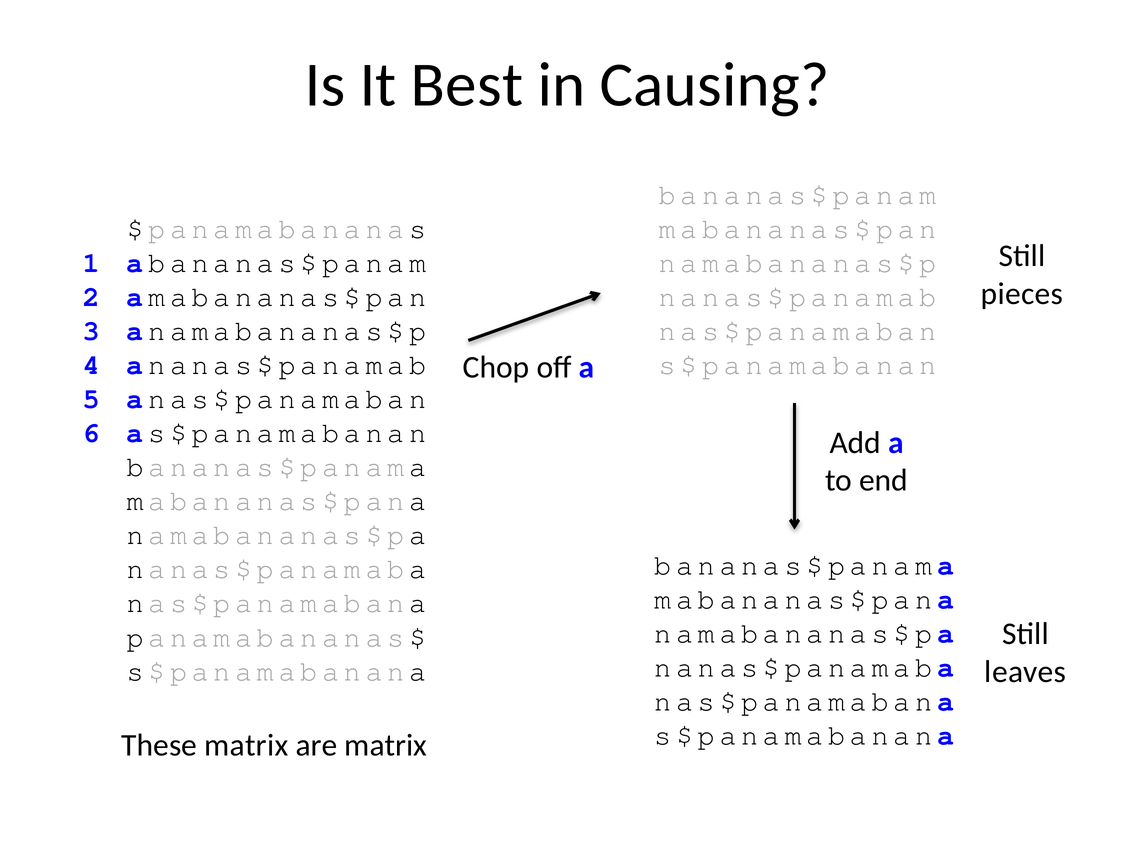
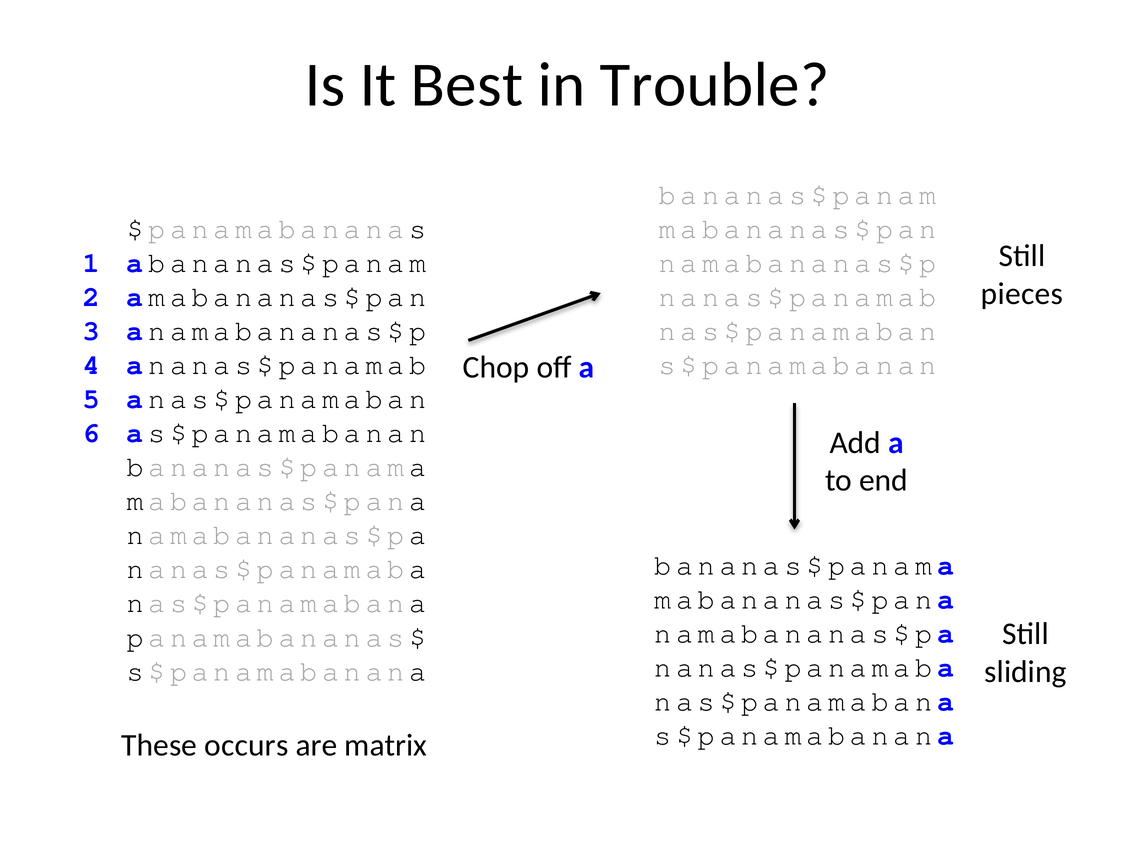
Causing: Causing -> Trouble
leaves: leaves -> sliding
These matrix: matrix -> occurs
